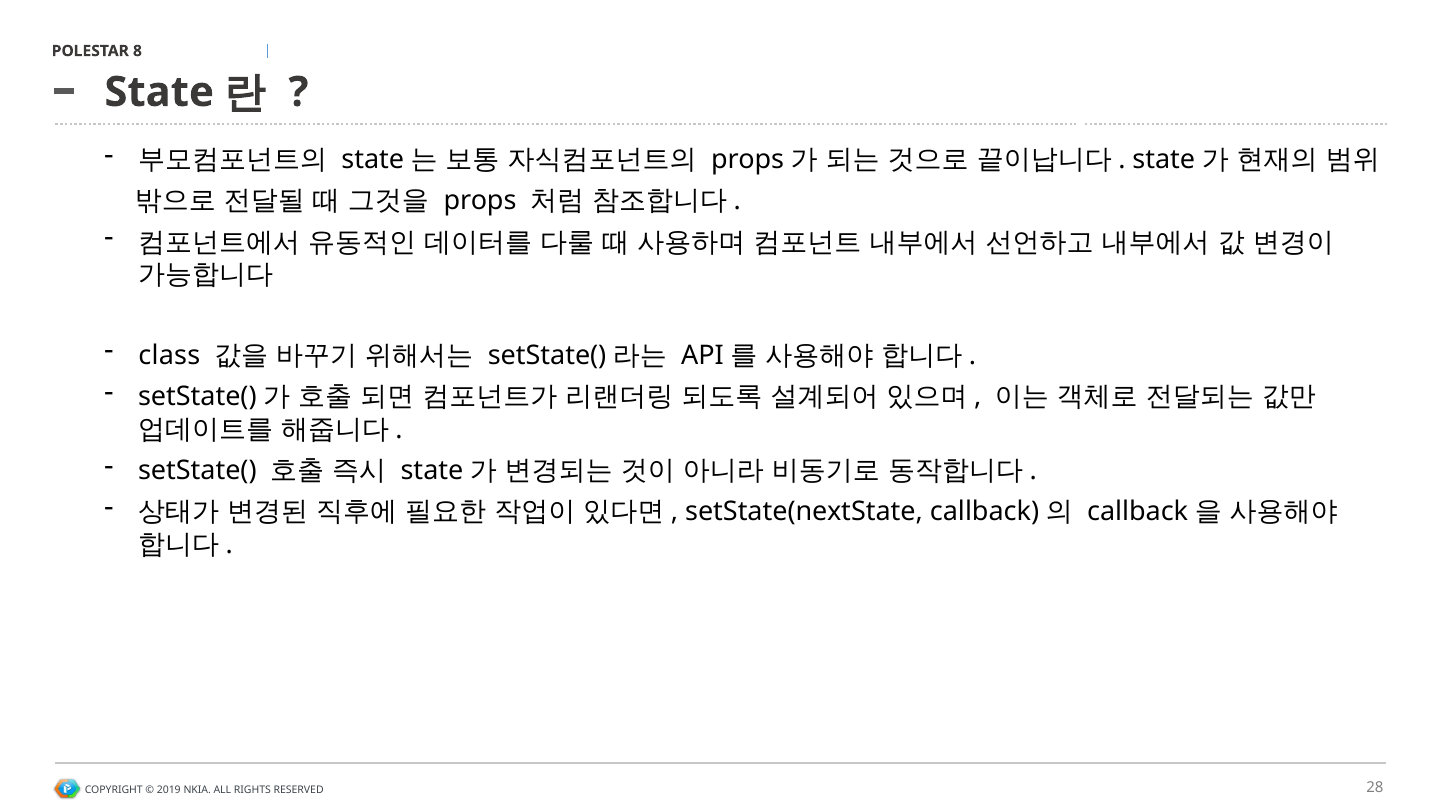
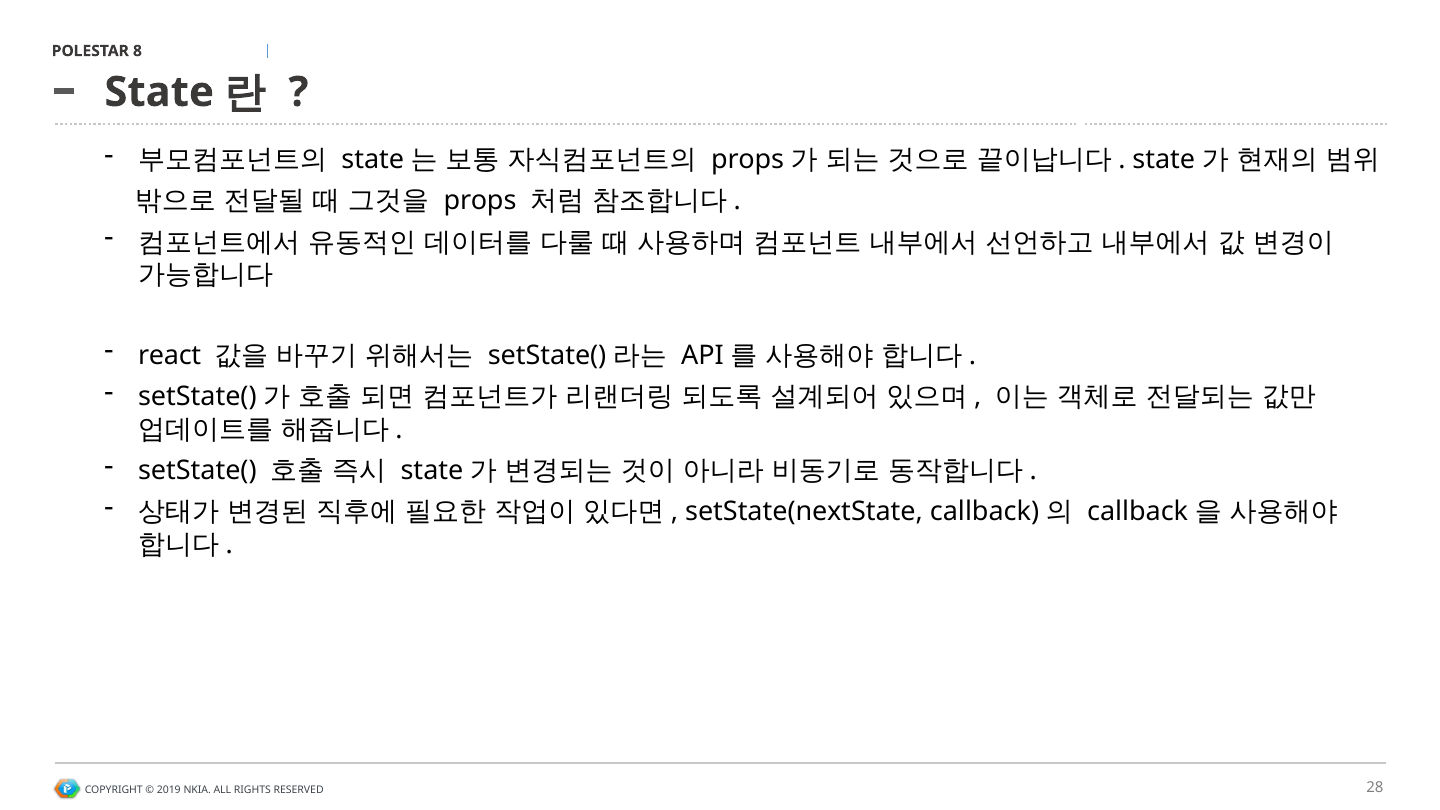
class: class -> react
